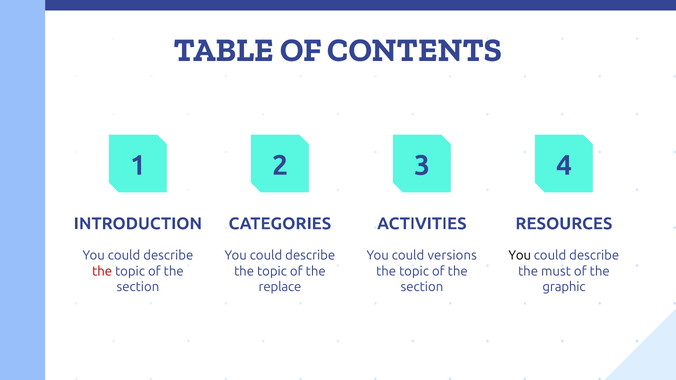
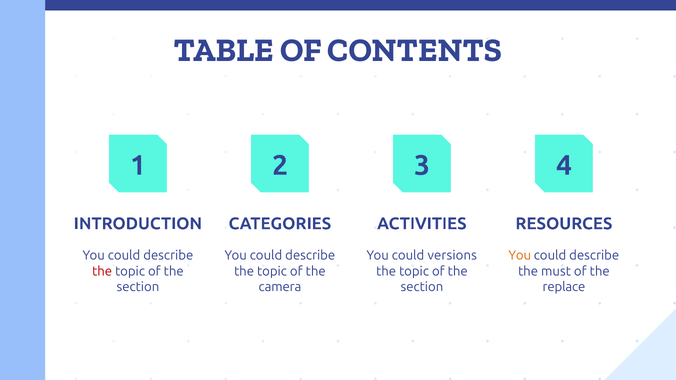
You at (520, 256) colour: black -> orange
replace: replace -> camera
graphic: graphic -> replace
